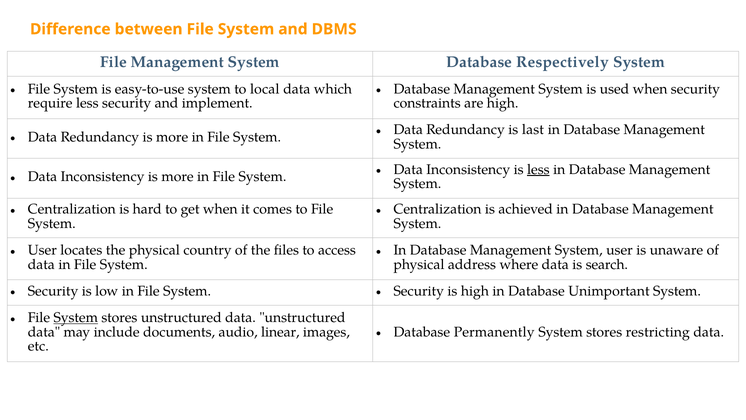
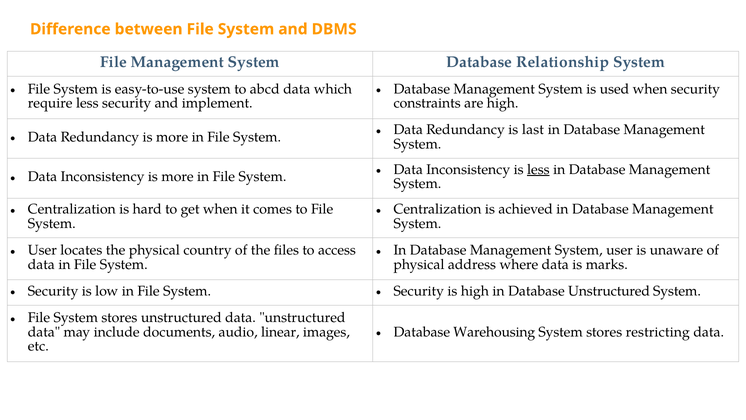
Respectively: Respectively -> Relationship
local: local -> abcd
search: search -> marks
Database Unimportant: Unimportant -> Unstructured
System at (76, 318) underline: present -> none
Permanently: Permanently -> Warehousing
